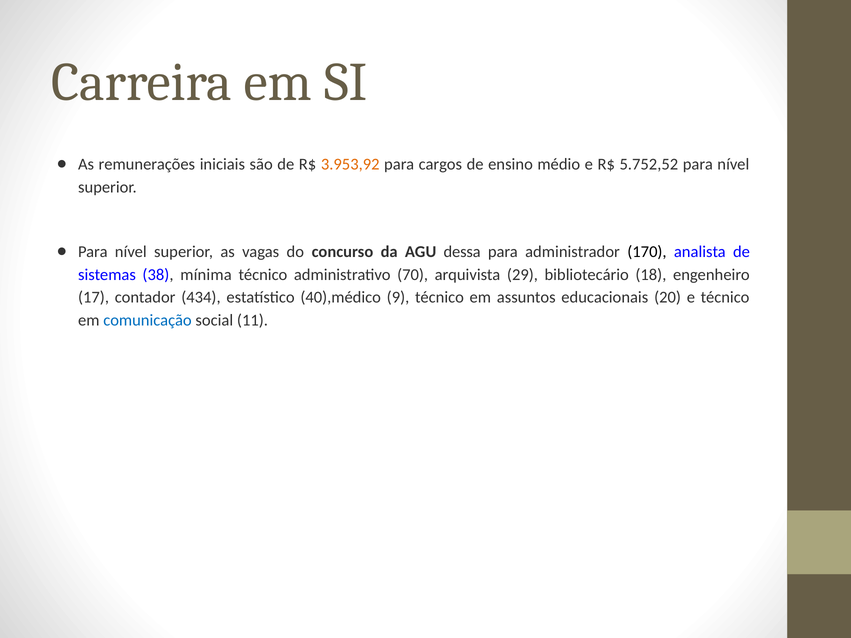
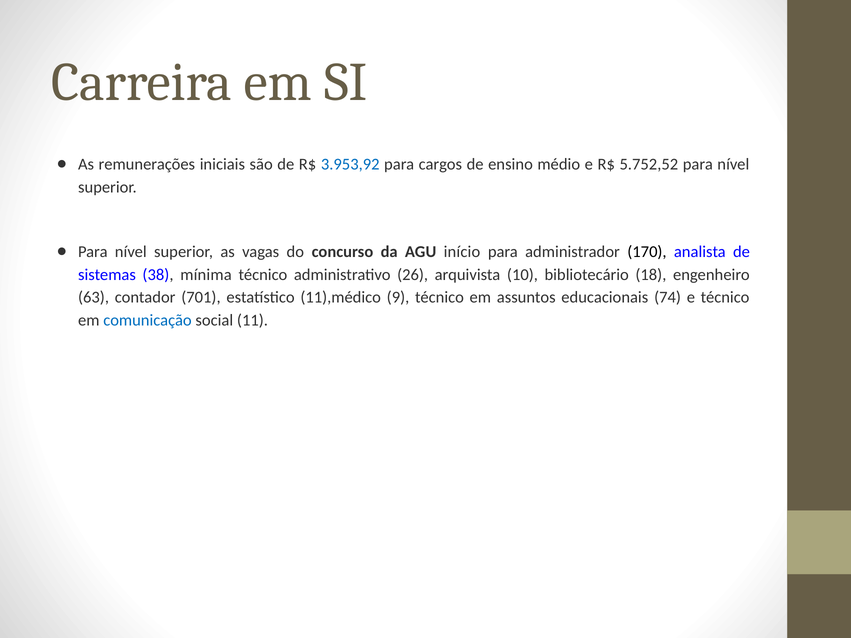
3.953,92 colour: orange -> blue
dessa: dessa -> início
70: 70 -> 26
29: 29 -> 10
17: 17 -> 63
434: 434 -> 701
40),médico: 40),médico -> 11),médico
20: 20 -> 74
